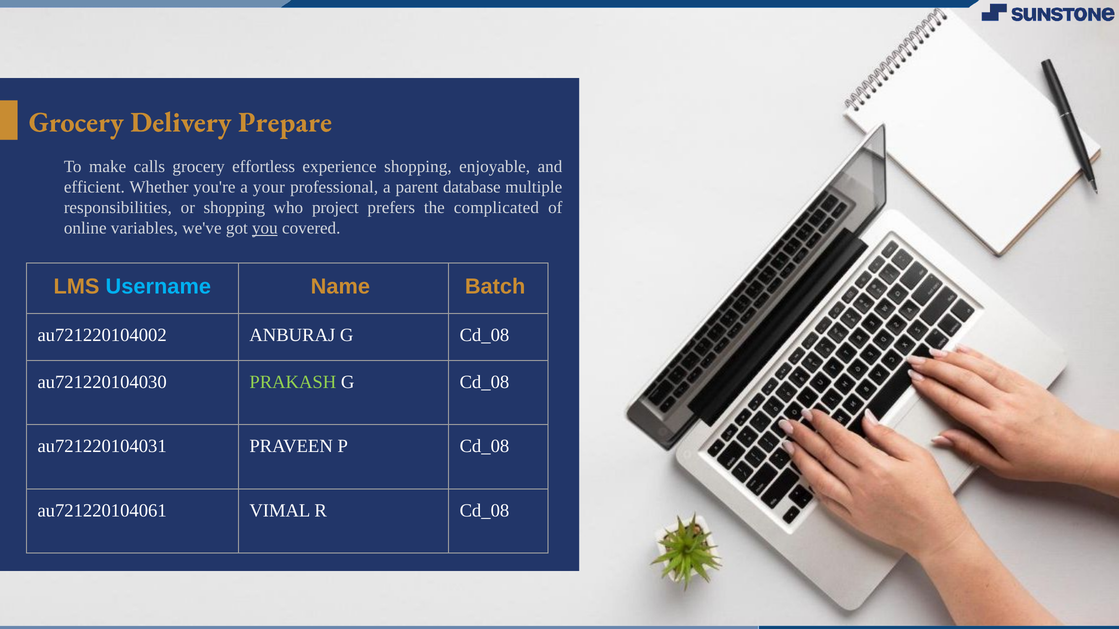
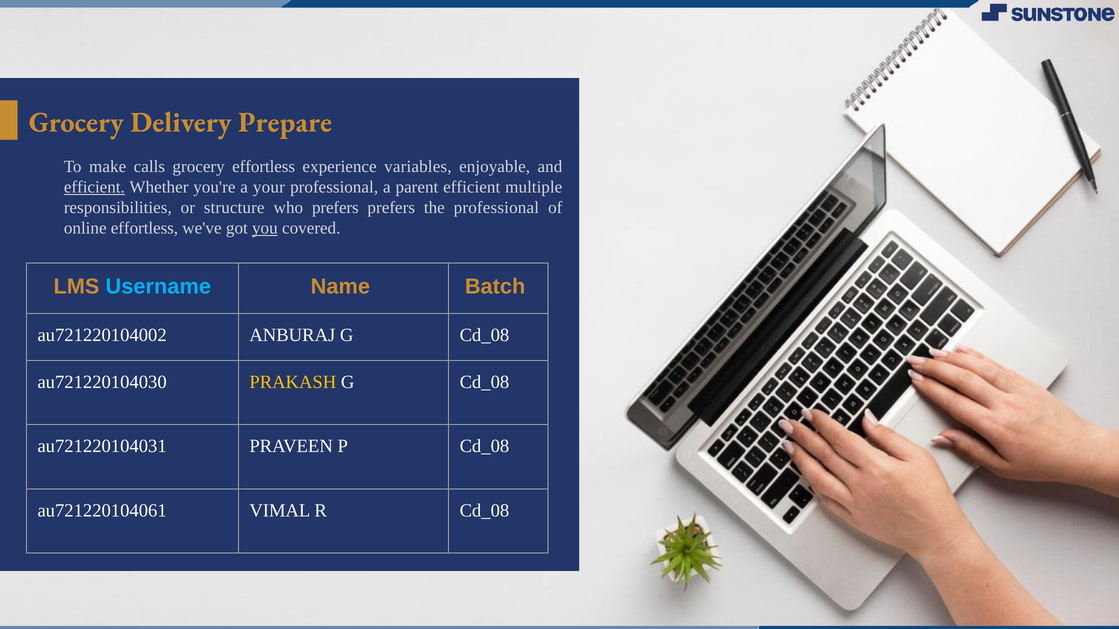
experience shopping: shopping -> variables
efficient at (94, 187) underline: none -> present
parent database: database -> efficient
or shopping: shopping -> structure
who project: project -> prefers
the complicated: complicated -> professional
online variables: variables -> effortless
PRAKASH colour: light green -> yellow
